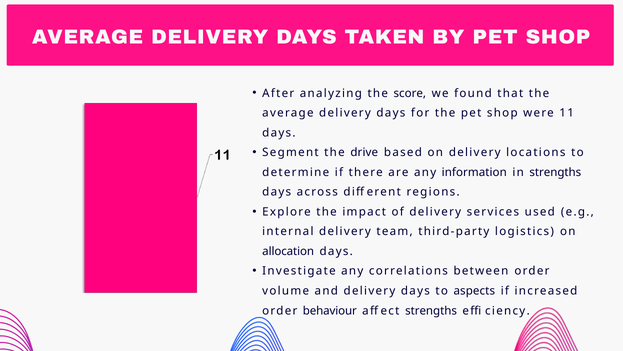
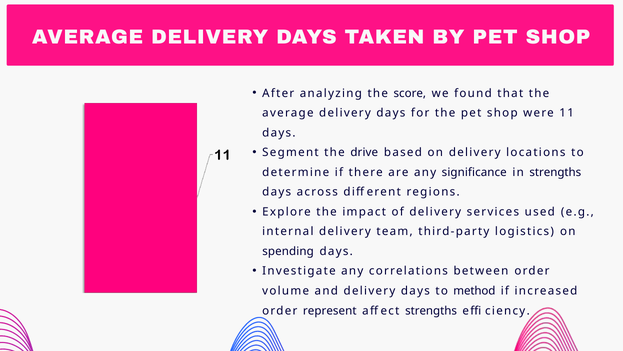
information: information -> significance
allocation: allocation -> spending
aspects: aspects -> method
behaviour: behaviour -> represent
